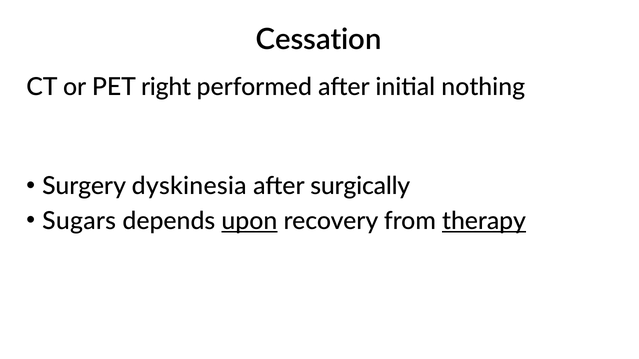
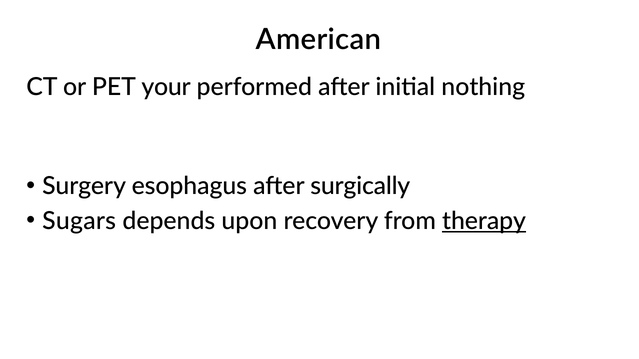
Cessation: Cessation -> American
right: right -> your
dyskinesia: dyskinesia -> esophagus
upon underline: present -> none
